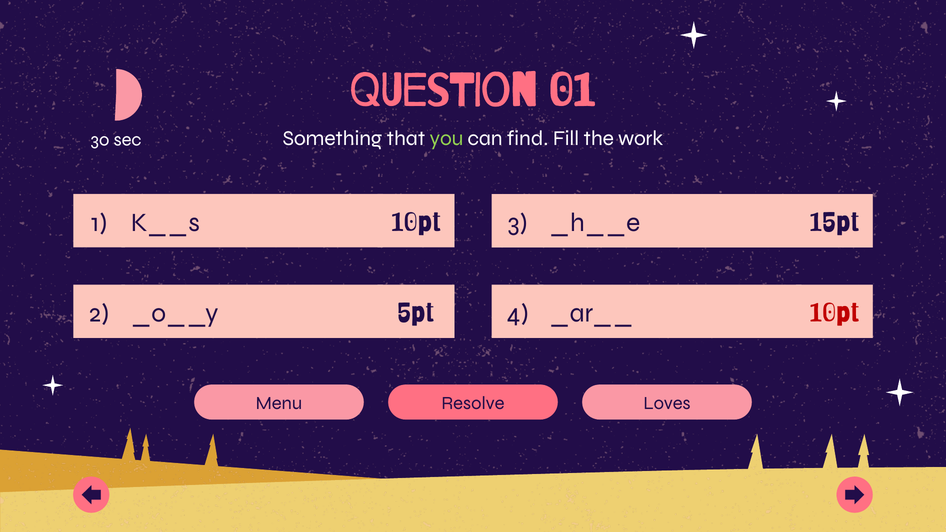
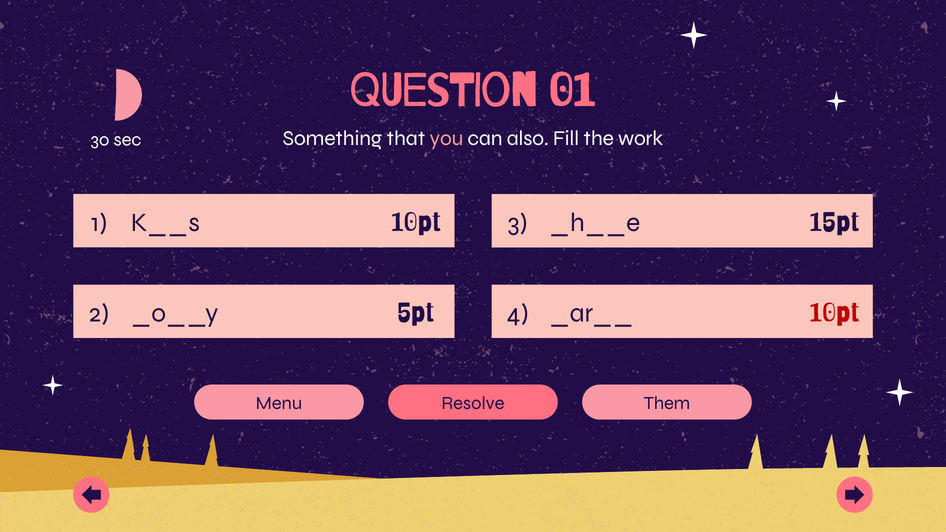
you colour: light green -> pink
find: find -> also
Loves: Loves -> Them
